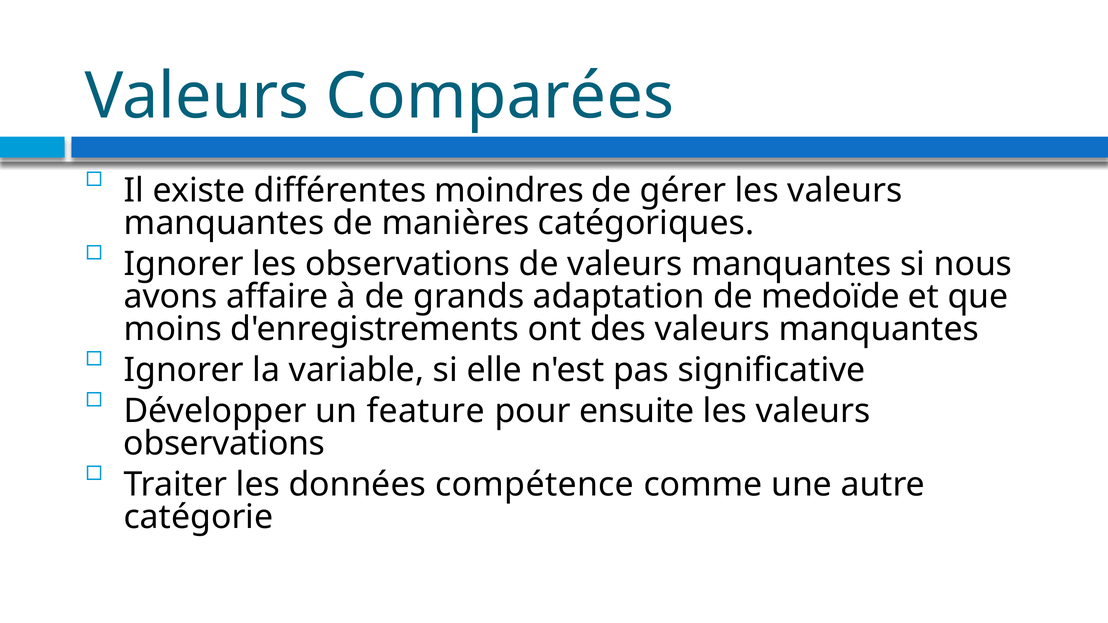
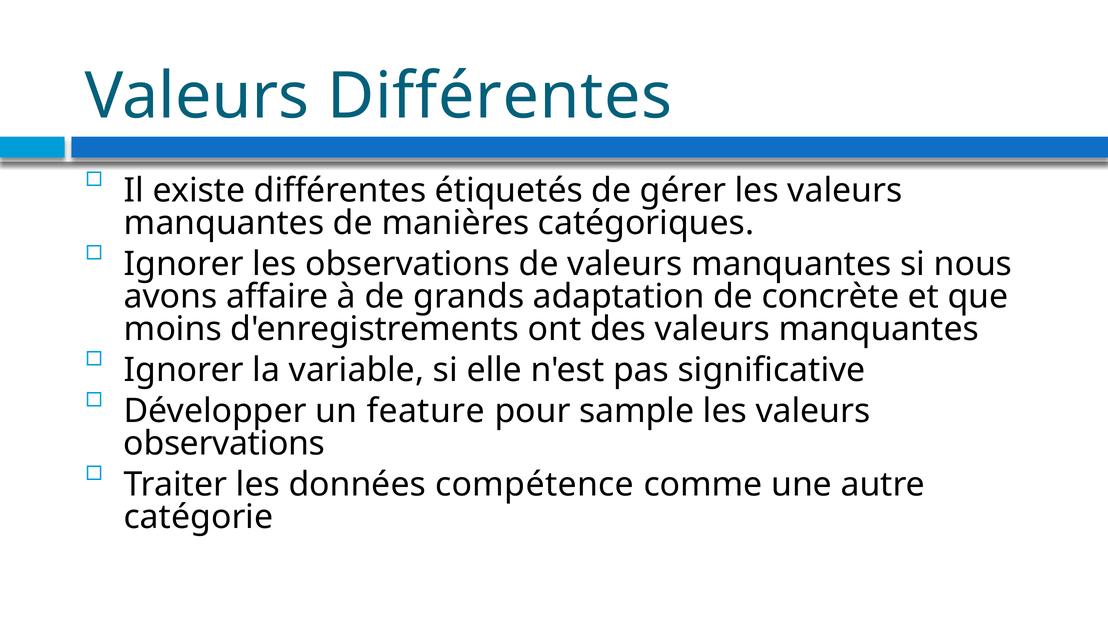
Valeurs Comparées: Comparées -> Différentes
moindres: moindres -> étiquetés
medoïde: medoïde -> concrète
ensuite: ensuite -> sample
